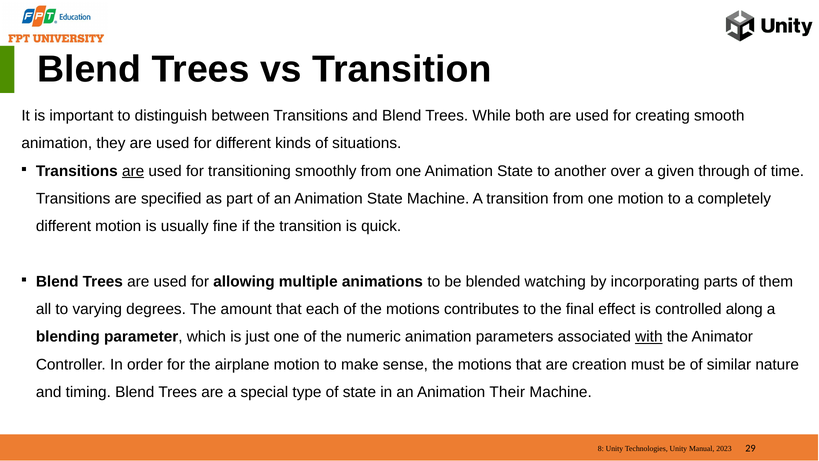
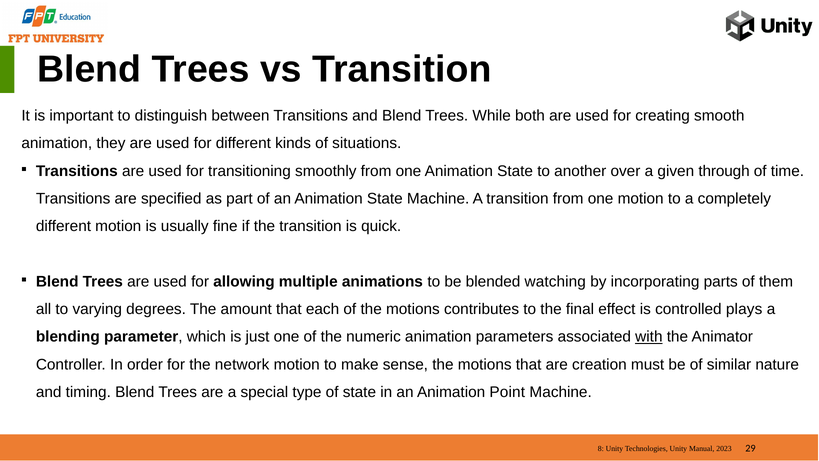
are at (133, 171) underline: present -> none
along: along -> plays
airplane: airplane -> network
Their: Their -> Point
